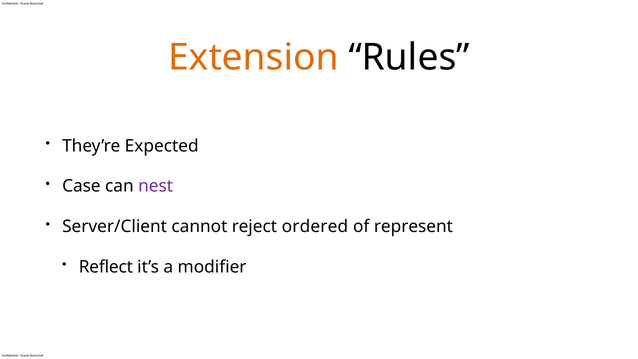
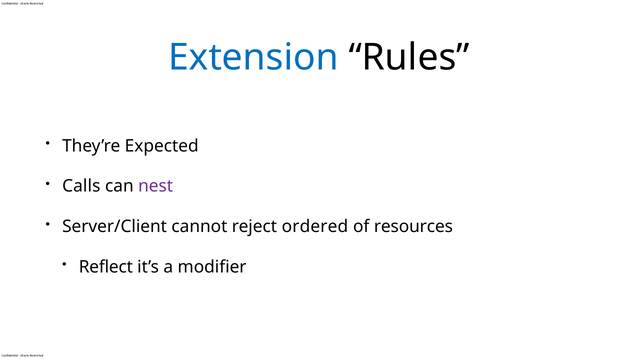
Extension colour: orange -> blue
Case: Case -> Calls
represent: represent -> resources
